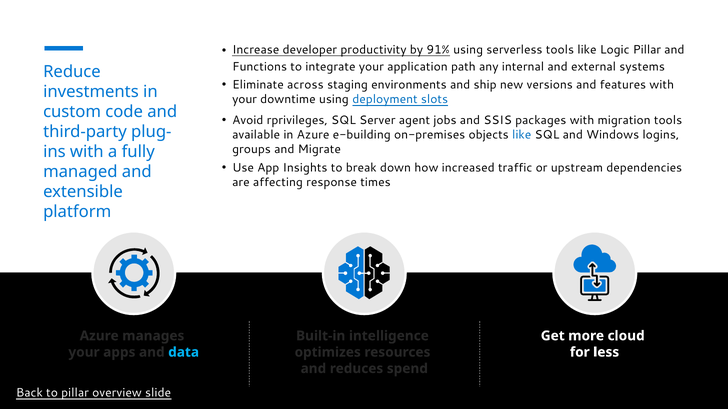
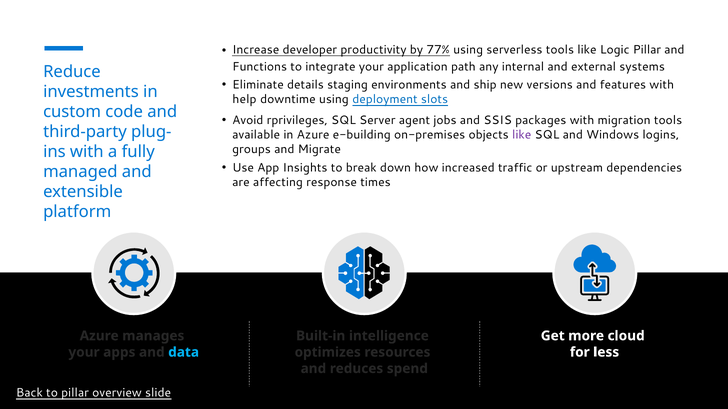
91%: 91% -> 77%
across: across -> details
your at (245, 100): your -> help
like at (522, 135) colour: blue -> purple
